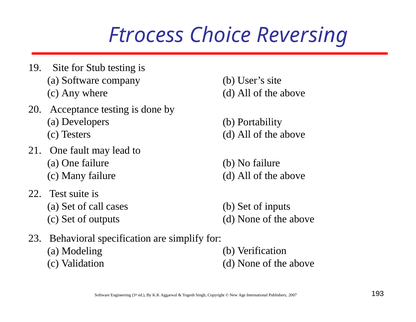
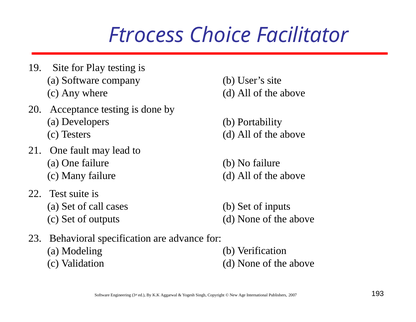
Reversing: Reversing -> Facilitator
Stub: Stub -> Play
simplify: simplify -> advance
